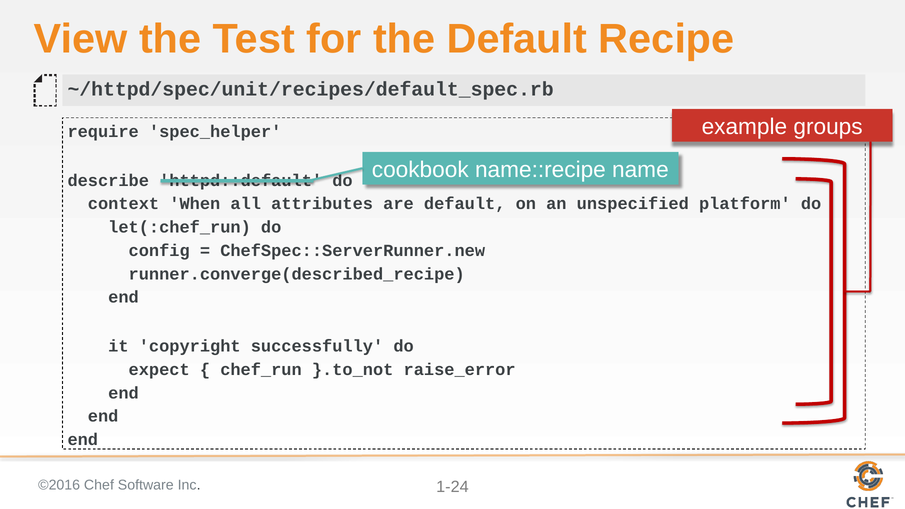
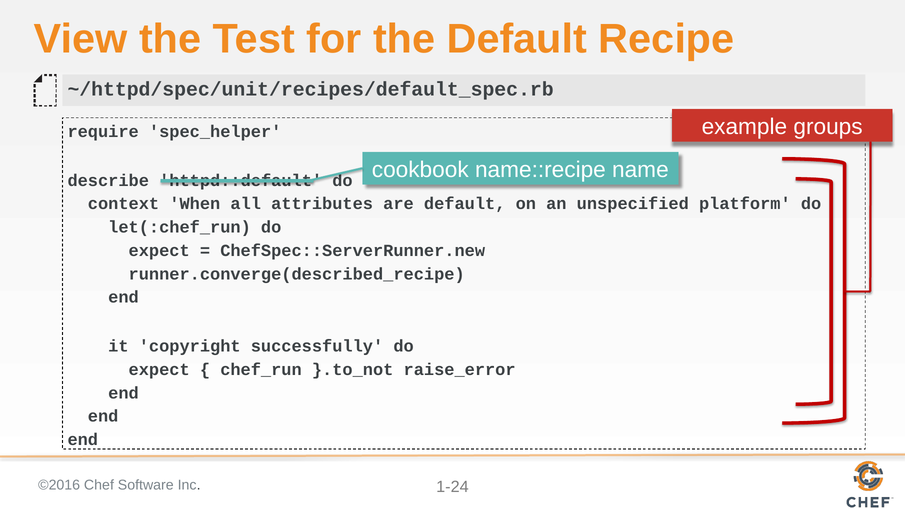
config at (159, 251): config -> expect
